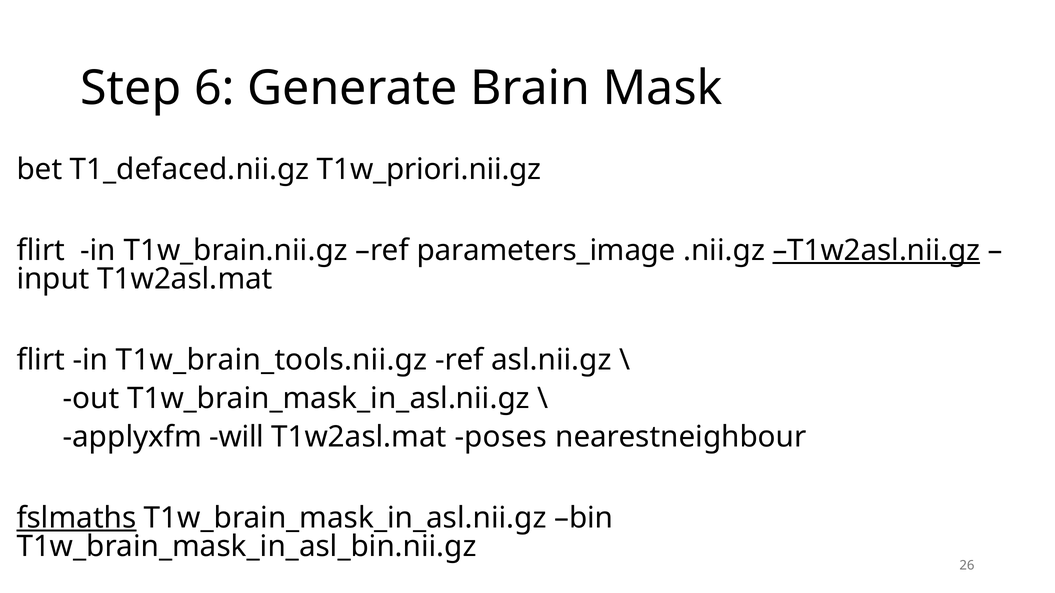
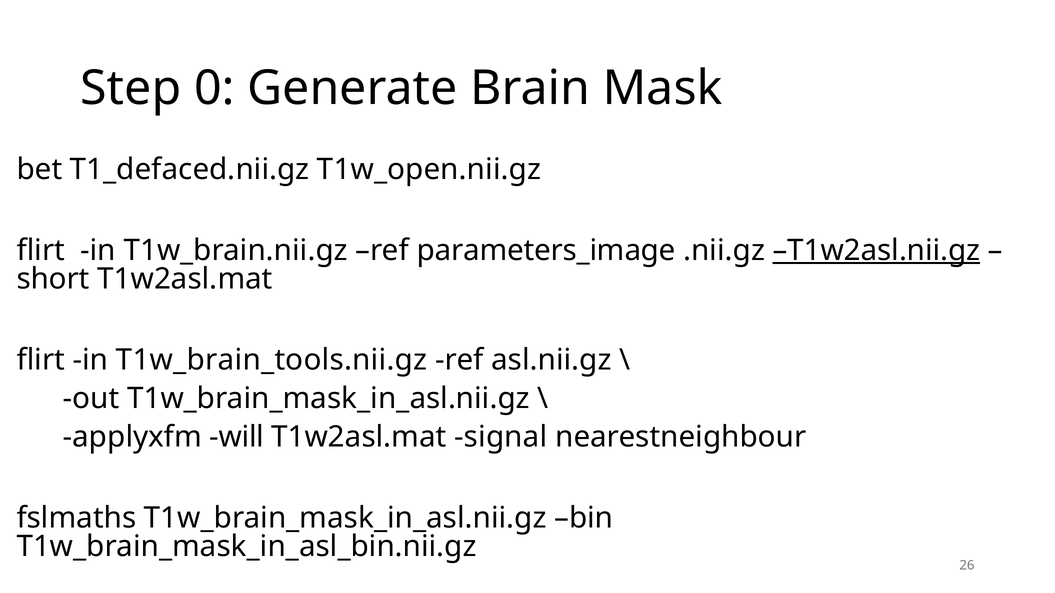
6: 6 -> 0
T1w_priori.nii.gz: T1w_priori.nii.gz -> T1w_open.nii.gz
input: input -> short
poses: poses -> signal
fslmaths underline: present -> none
